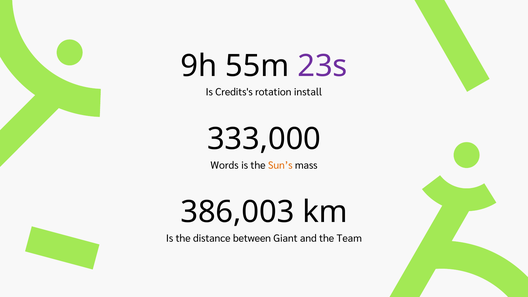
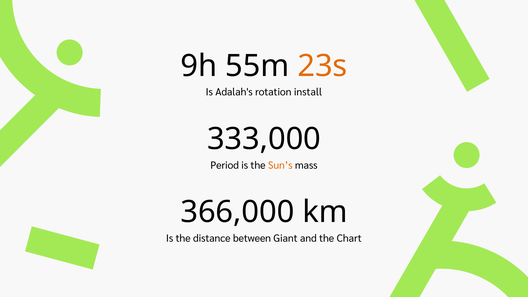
23s colour: purple -> orange
Credits's: Credits's -> Adalah's
Words: Words -> Period
386,003: 386,003 -> 366,000
Team: Team -> Chart
